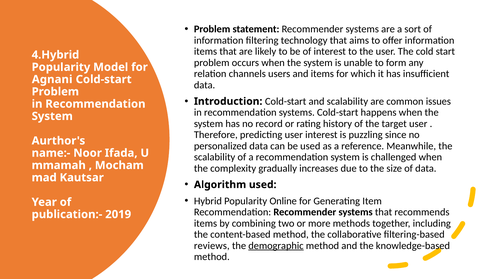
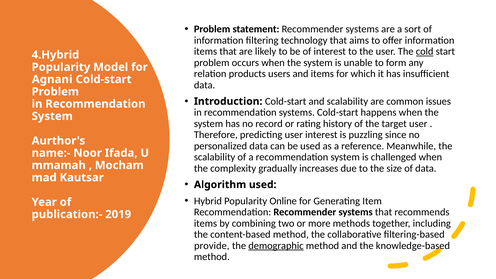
cold underline: none -> present
channels: channels -> products
reviews: reviews -> provide
